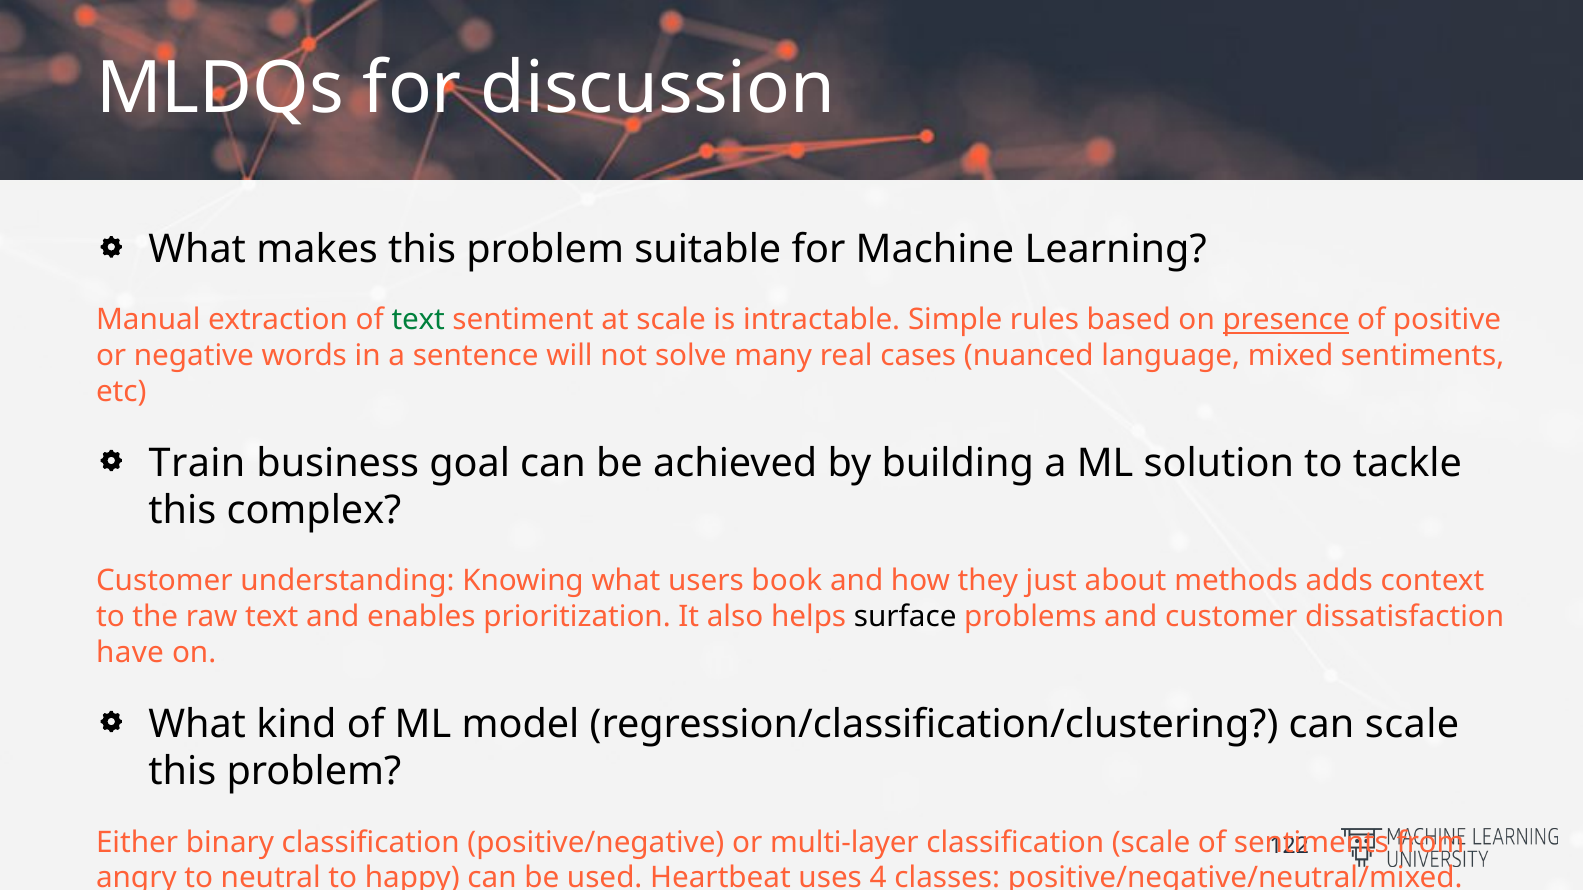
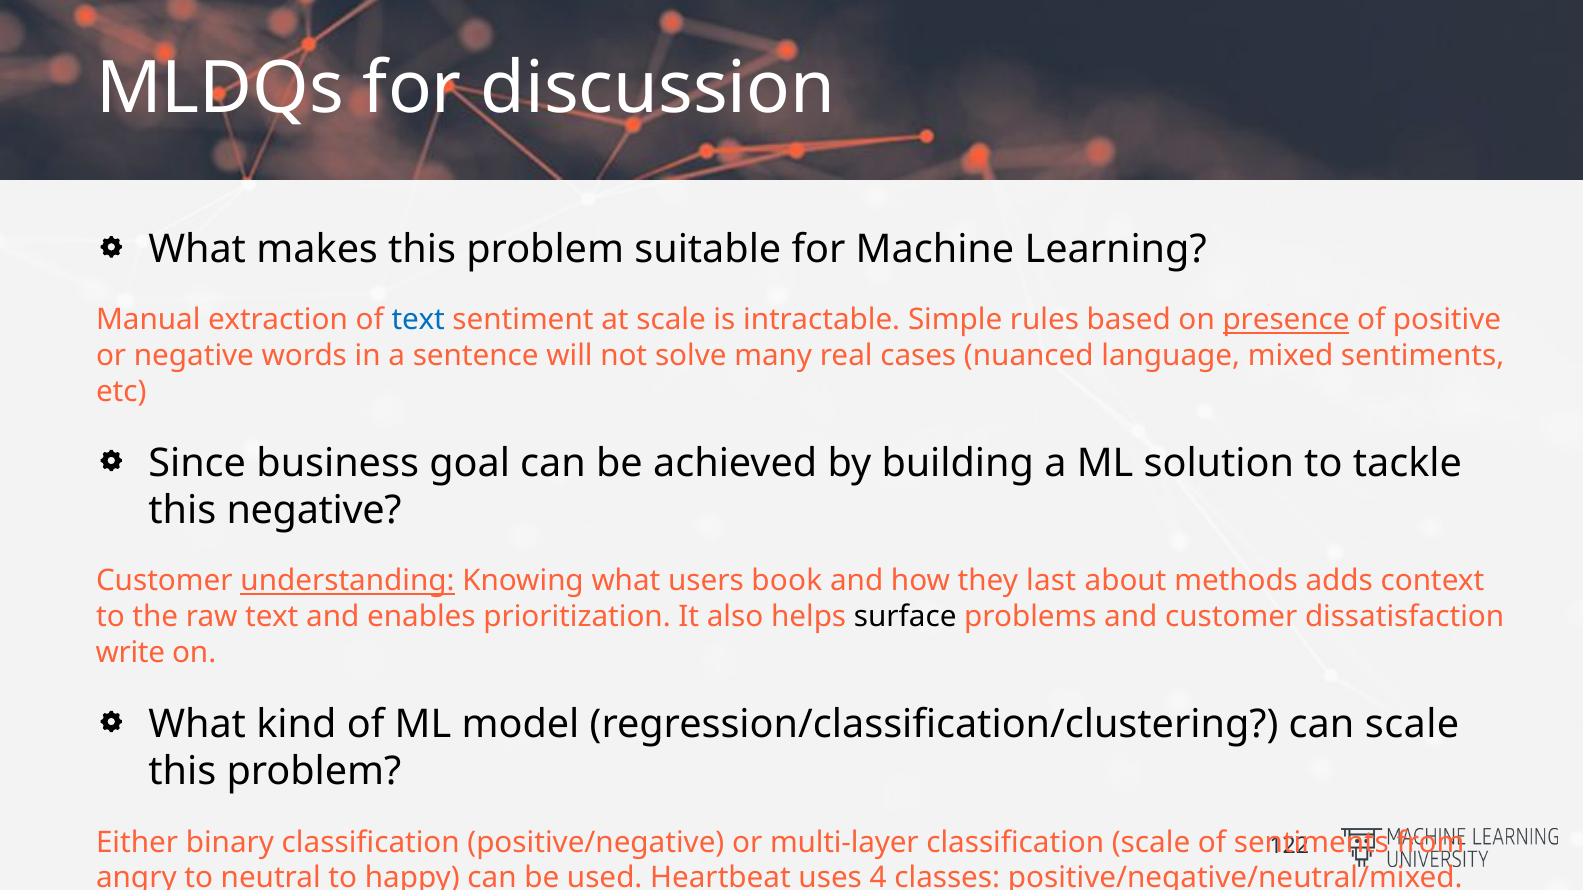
text at (418, 320) colour: green -> blue
Train: Train -> Since
this complex: complex -> negative
understanding underline: none -> present
just: just -> last
have: have -> write
